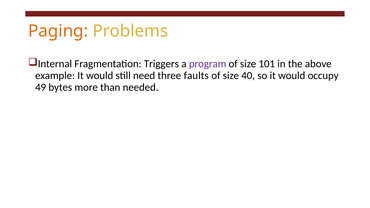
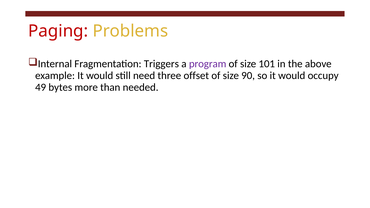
Paging colour: orange -> red
faults: faults -> offset
40: 40 -> 90
